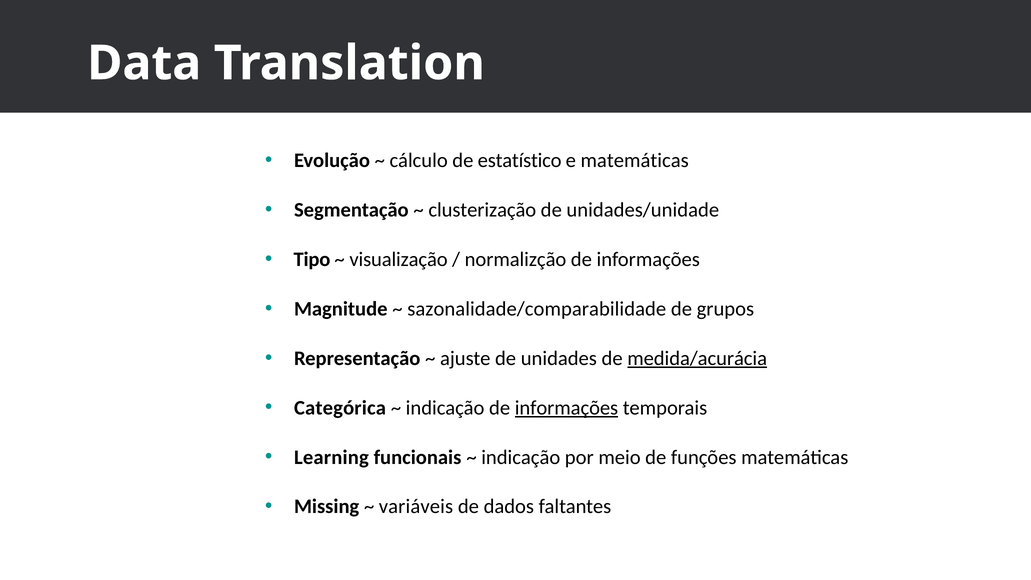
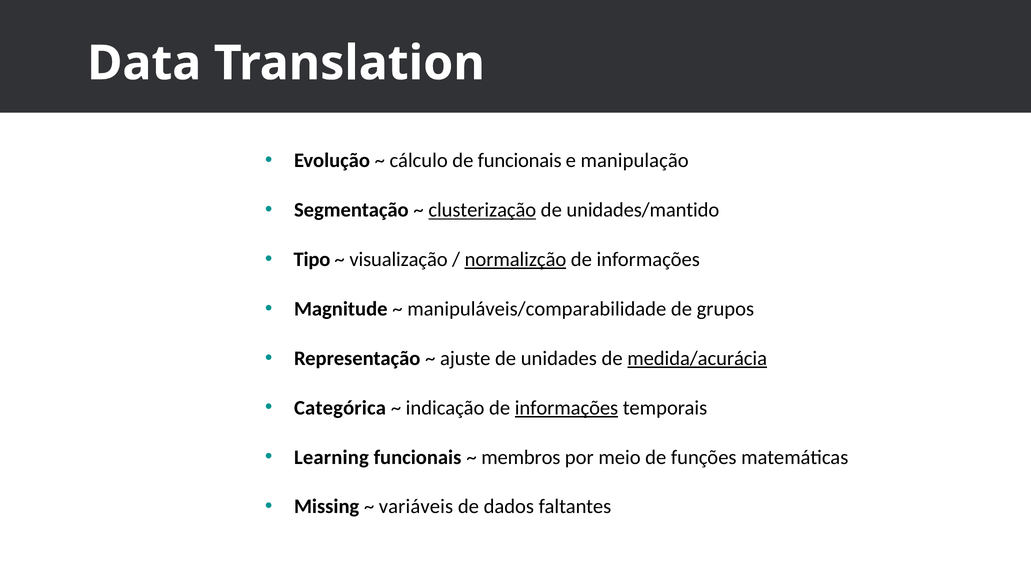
de estatístico: estatístico -> funcionais
e matemáticas: matemáticas -> manipulação
clusterização underline: none -> present
unidades/unidade: unidades/unidade -> unidades/mantido
normalizção underline: none -> present
sazonalidade/comparabilidade: sazonalidade/comparabilidade -> manipuláveis/comparabilidade
indicação at (521, 457): indicação -> membros
